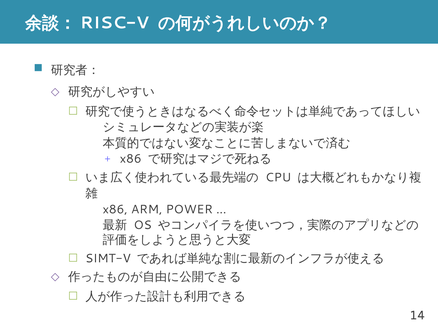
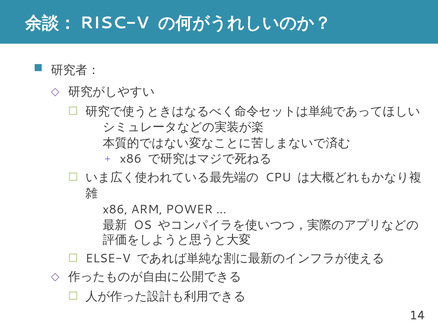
SIMT-V: SIMT-V -> ELSE-V
